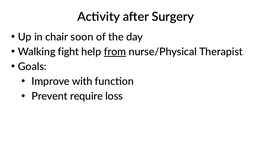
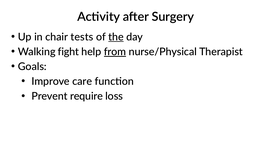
soon: soon -> tests
the underline: none -> present
with: with -> care
